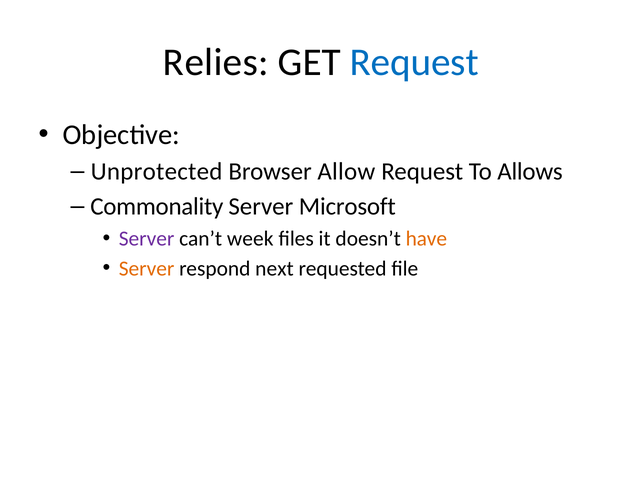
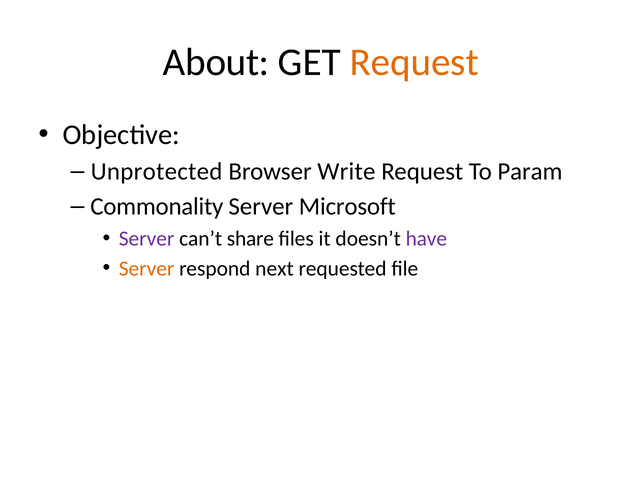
Relies: Relies -> About
Request at (414, 62) colour: blue -> orange
Allow: Allow -> Write
Allows: Allows -> Param
week: week -> share
have colour: orange -> purple
